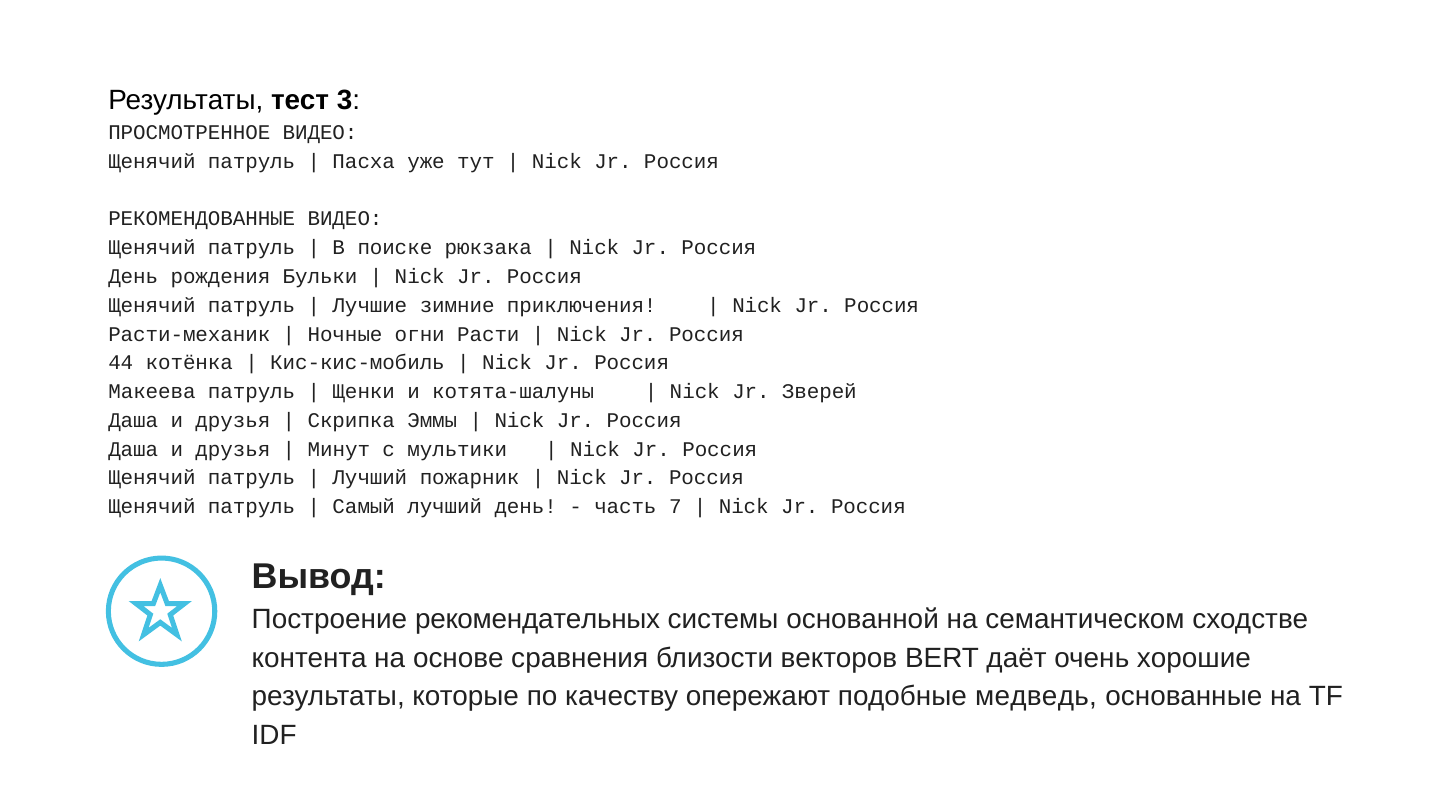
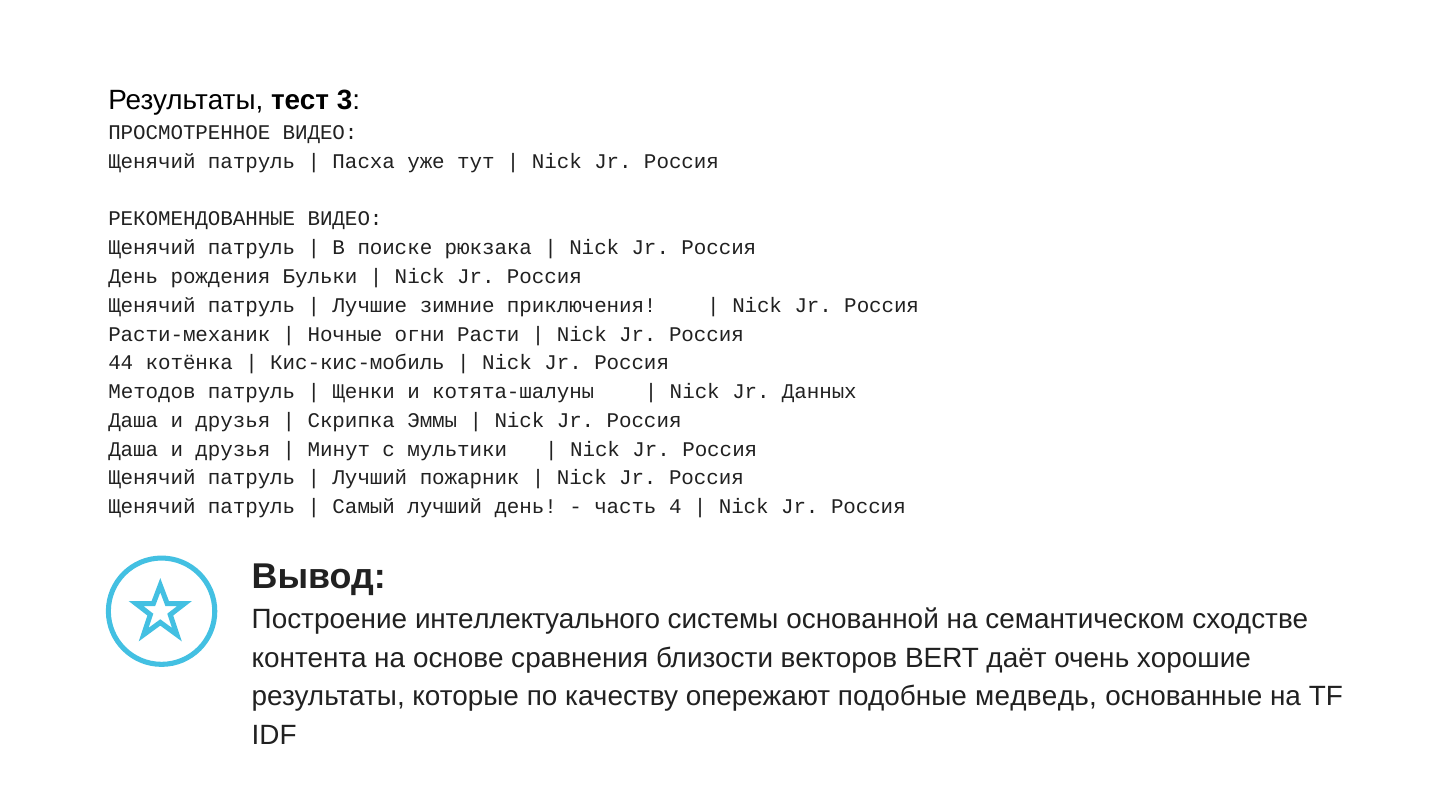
Макеева: Макеева -> Методов
Зверей: Зверей -> Данных
7: 7 -> 4
рекомендательных: рекомендательных -> интеллектуального
